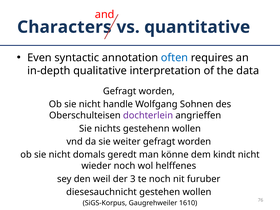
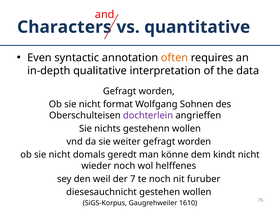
often colour: blue -> orange
handle: handle -> format
3: 3 -> 7
